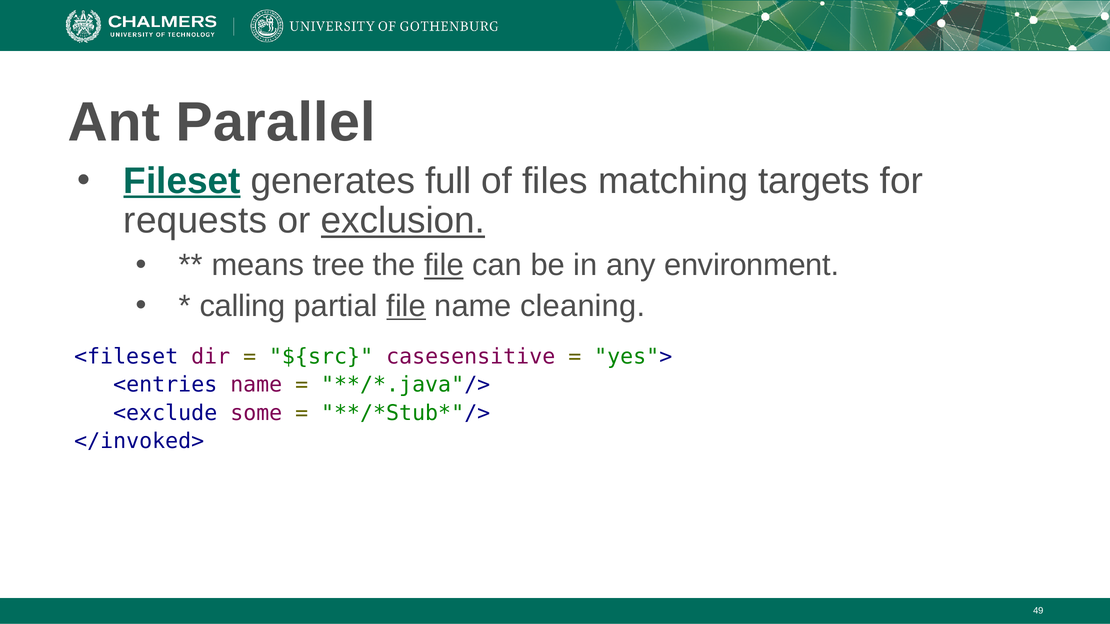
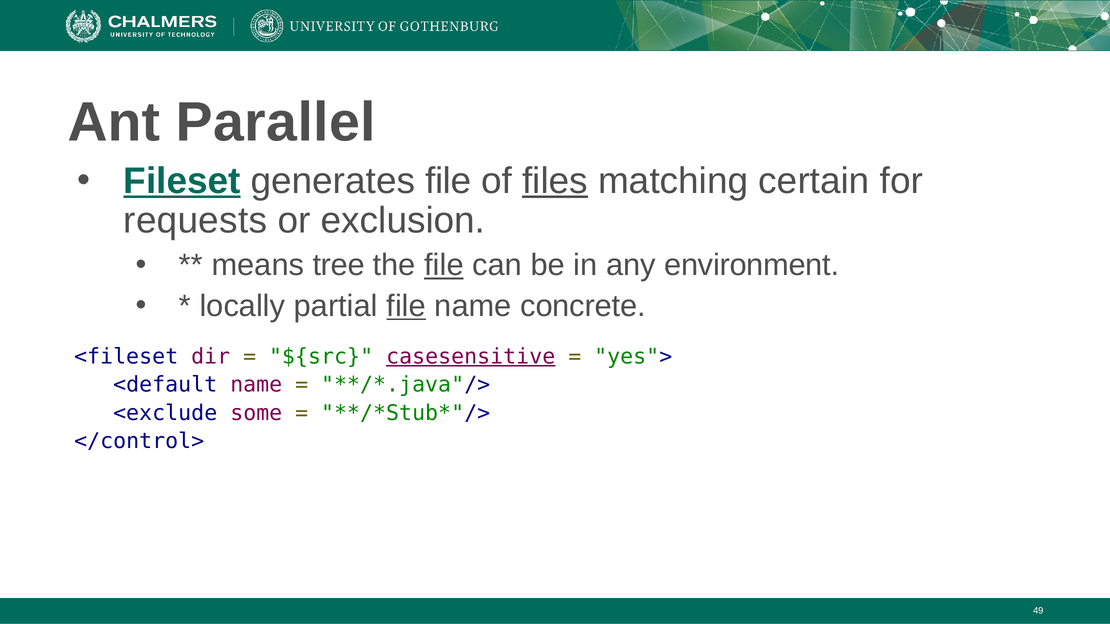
generates full: full -> file
files underline: none -> present
targets: targets -> certain
exclusion underline: present -> none
calling: calling -> locally
cleaning: cleaning -> concrete
casesensitive underline: none -> present
<entries: <entries -> <default
</invoked>: </invoked> -> </control>
